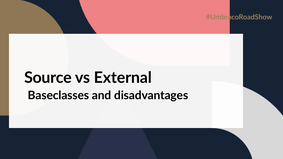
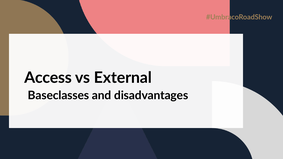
Source: Source -> Access
